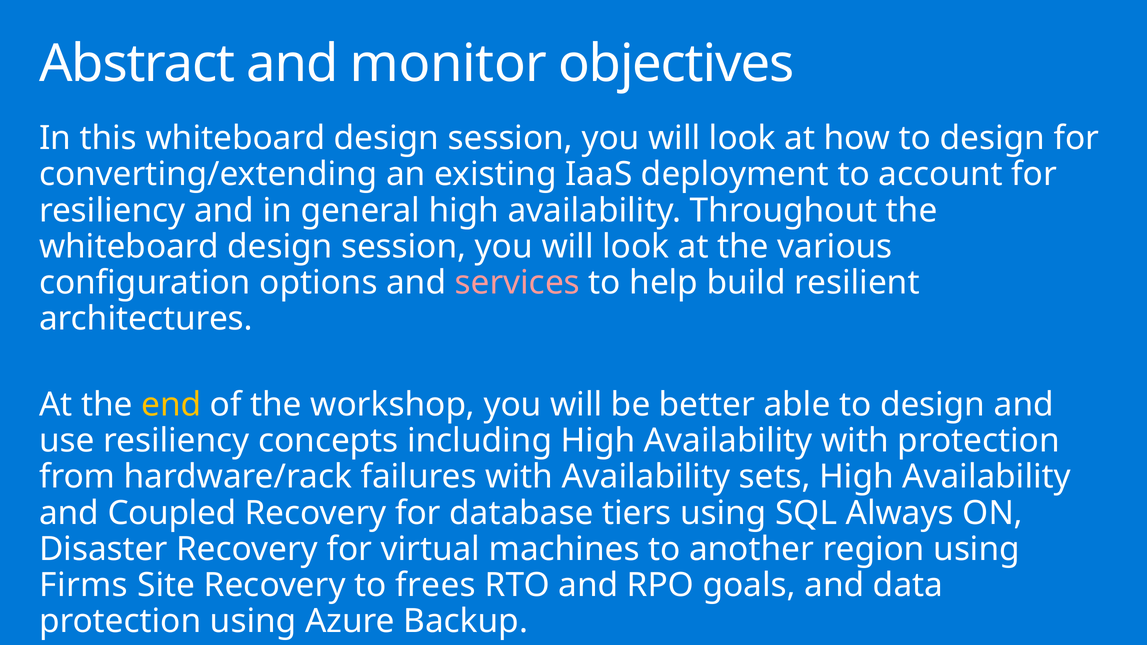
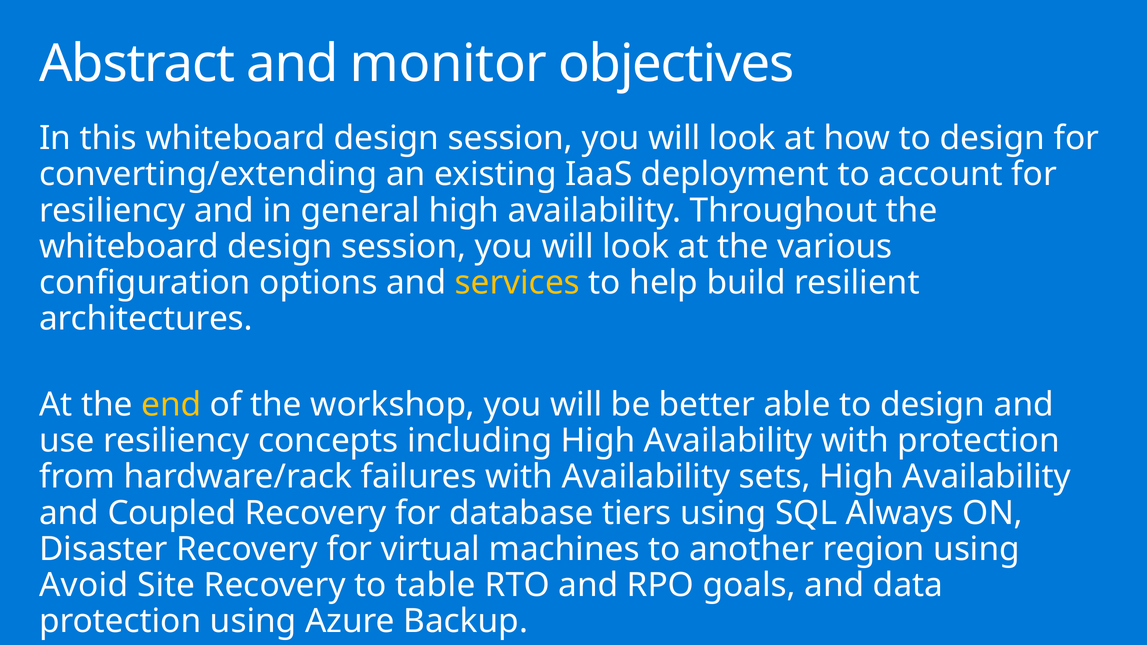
services colour: pink -> yellow
Firms: Firms -> Avoid
frees: frees -> table
